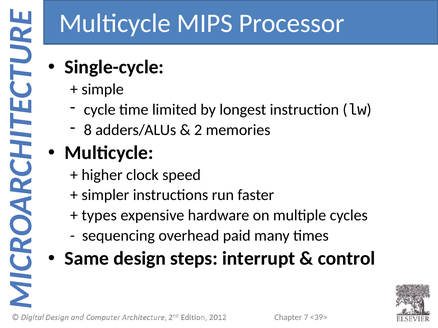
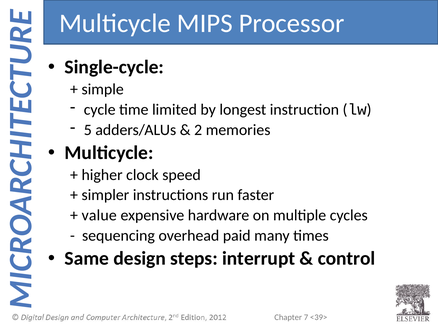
8: 8 -> 5
types: types -> value
